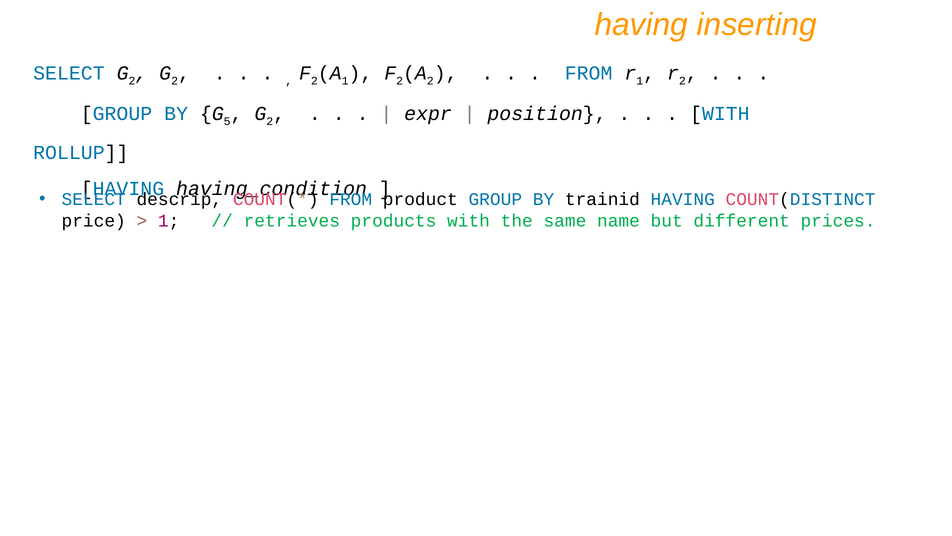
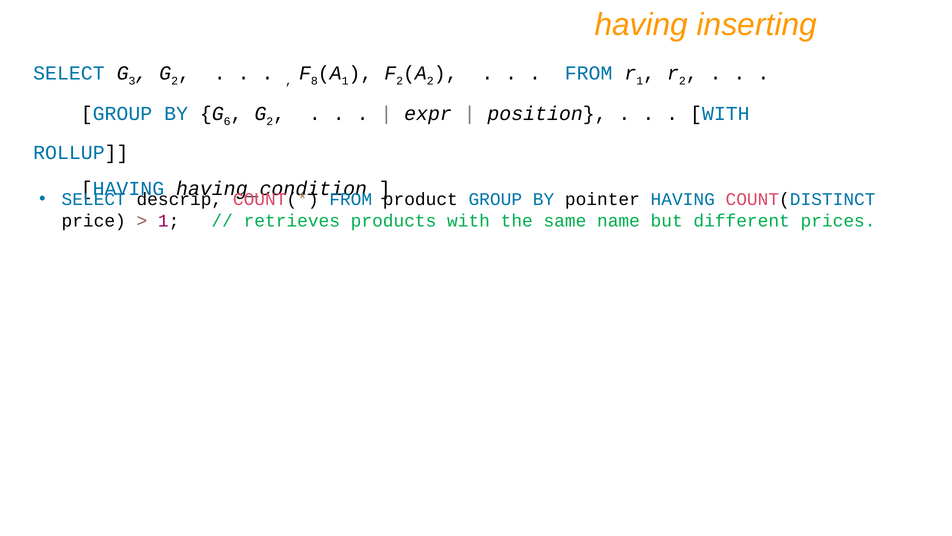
2 at (132, 81): 2 -> 3
2 at (314, 81): 2 -> 8
5: 5 -> 6
trainid: trainid -> pointer
